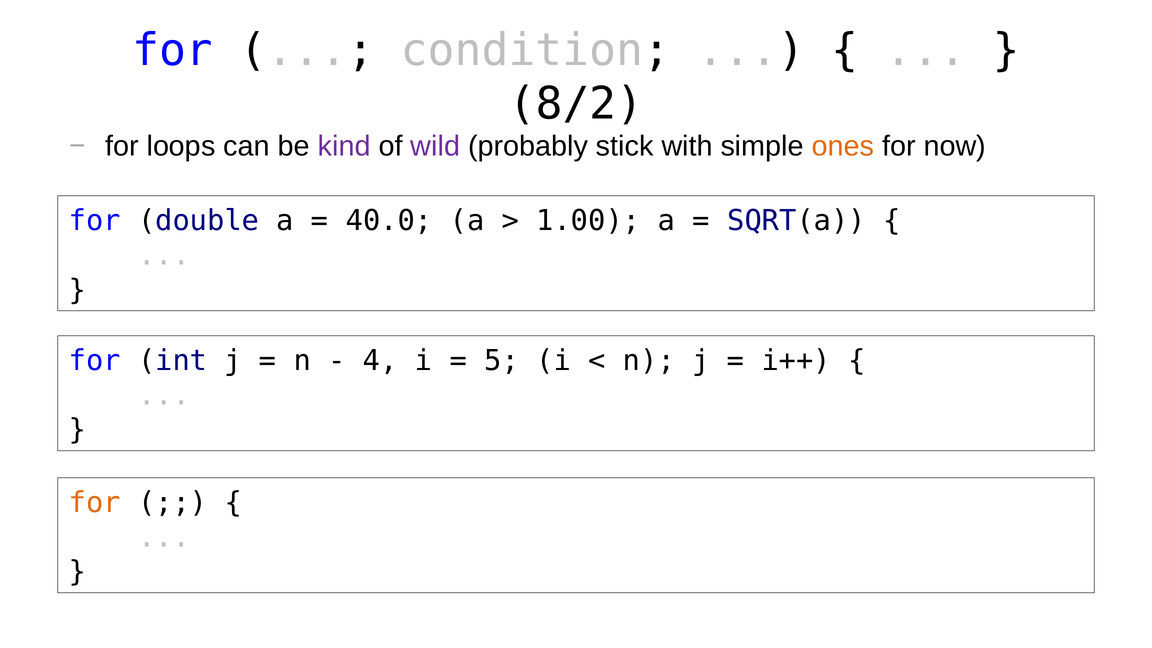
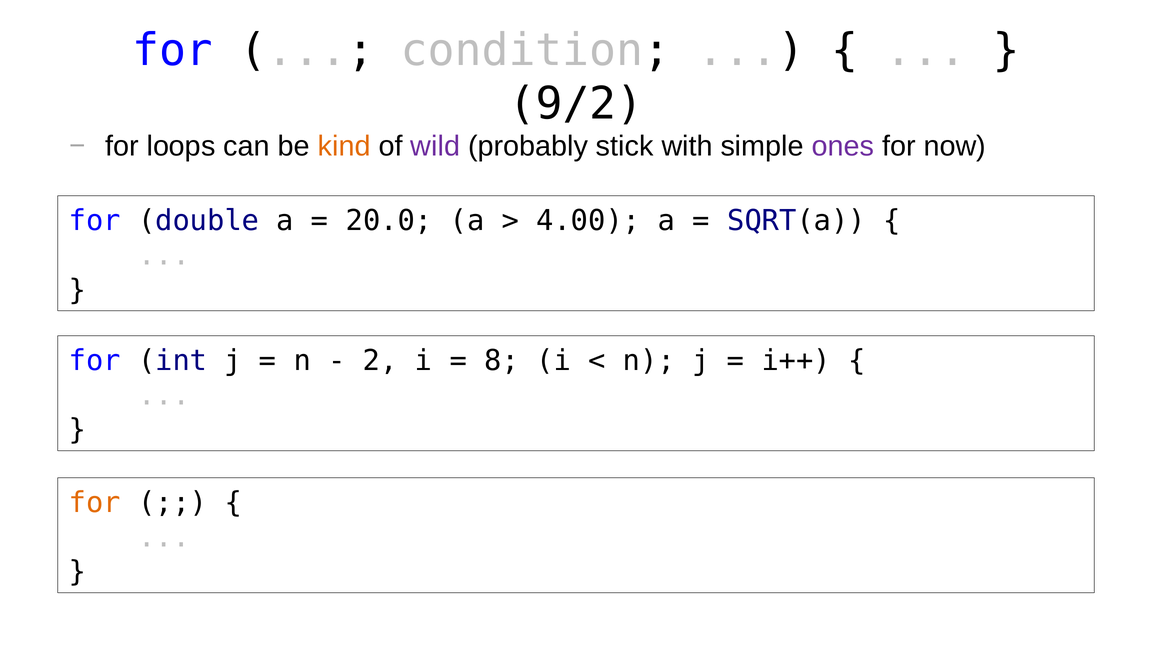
8/2: 8/2 -> 9/2
kind colour: purple -> orange
ones colour: orange -> purple
40.0: 40.0 -> 20.0
1.00: 1.00 -> 4.00
4: 4 -> 2
5: 5 -> 8
